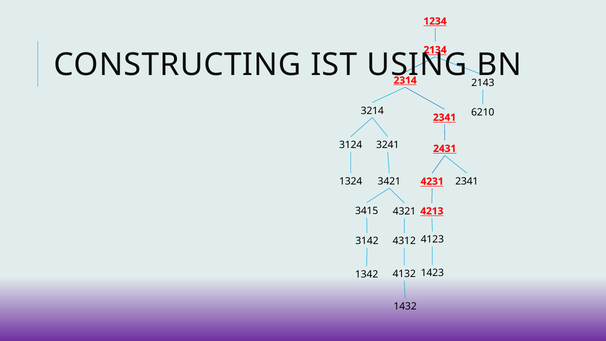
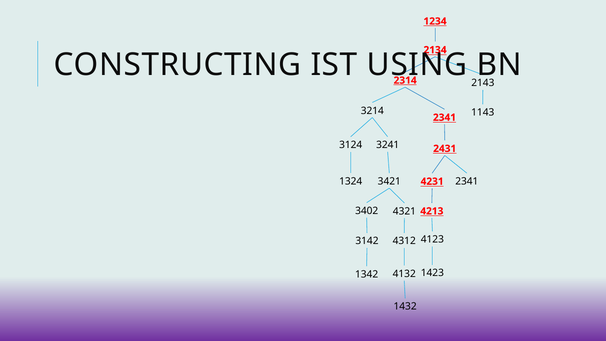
6210: 6210 -> 1143
3415: 3415 -> 3402
